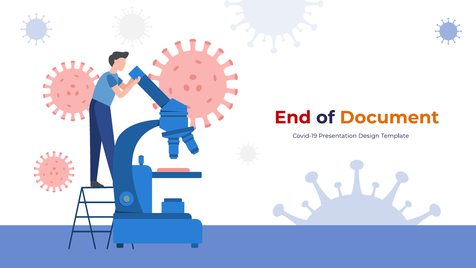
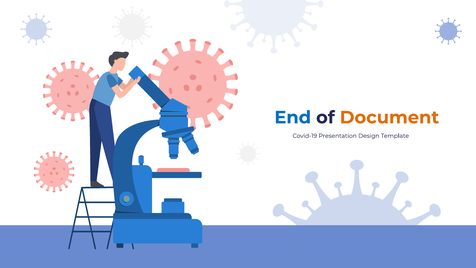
End colour: red -> blue
